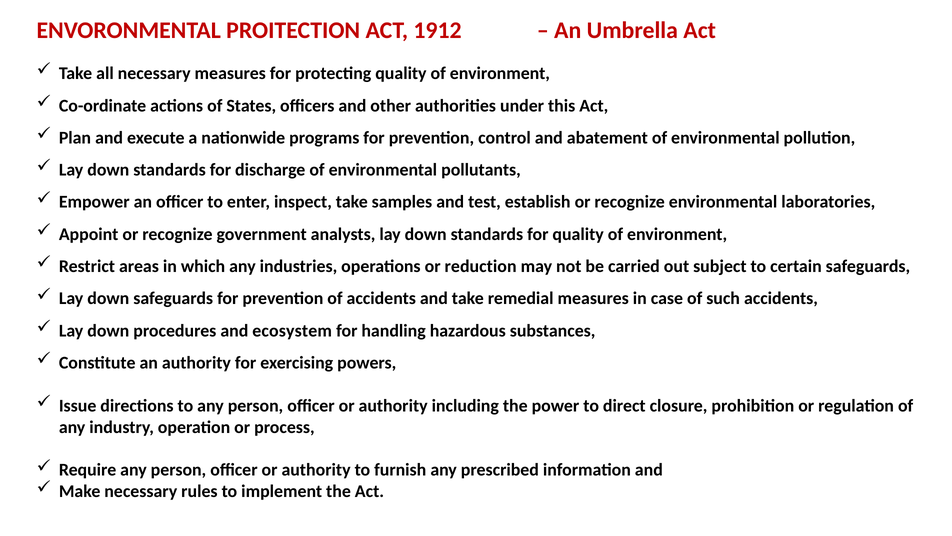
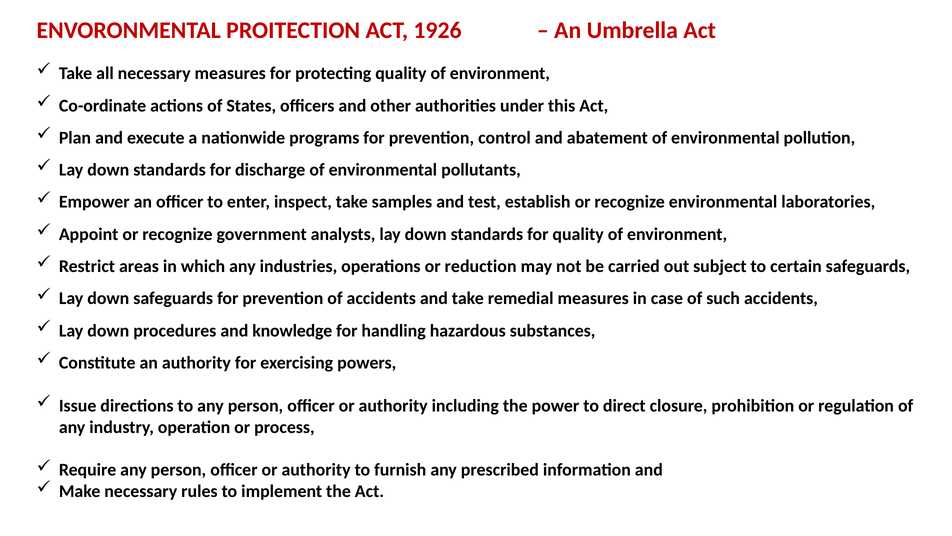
1912: 1912 -> 1926
ecosystem: ecosystem -> knowledge
